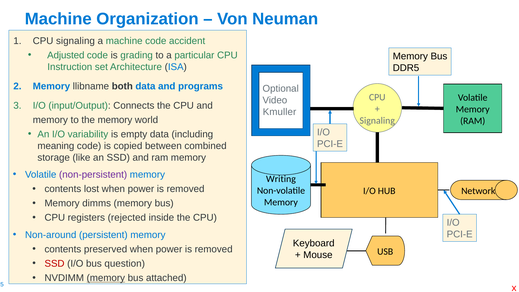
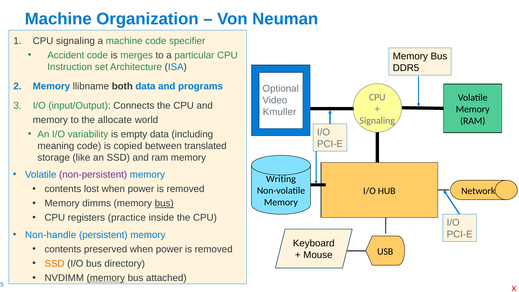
accident: accident -> specifier
Adjusted: Adjusted -> Accident
grading: grading -> merges
the memory: memory -> allocate
combined: combined -> translated
bus at (164, 203) underline: none -> present
rejected: rejected -> practice
Non-around: Non-around -> Non-handle
SSD at (55, 264) colour: red -> orange
question: question -> directory
